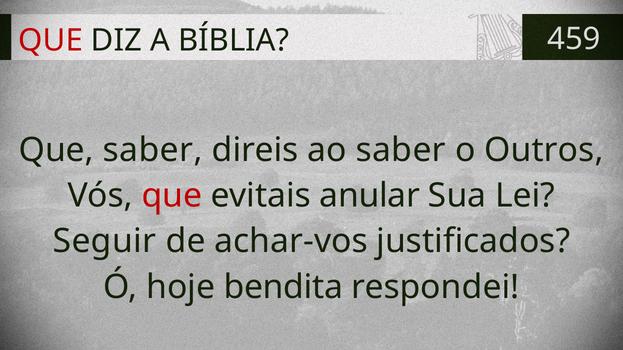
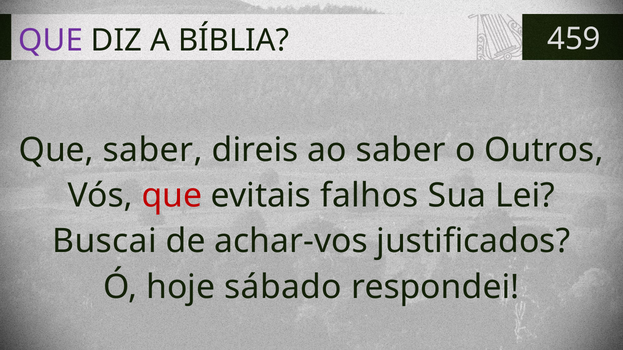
QUE at (51, 40) colour: red -> purple
anular: anular -> falhos
Seguir: Seguir -> Buscai
bendita: bendita -> sábado
